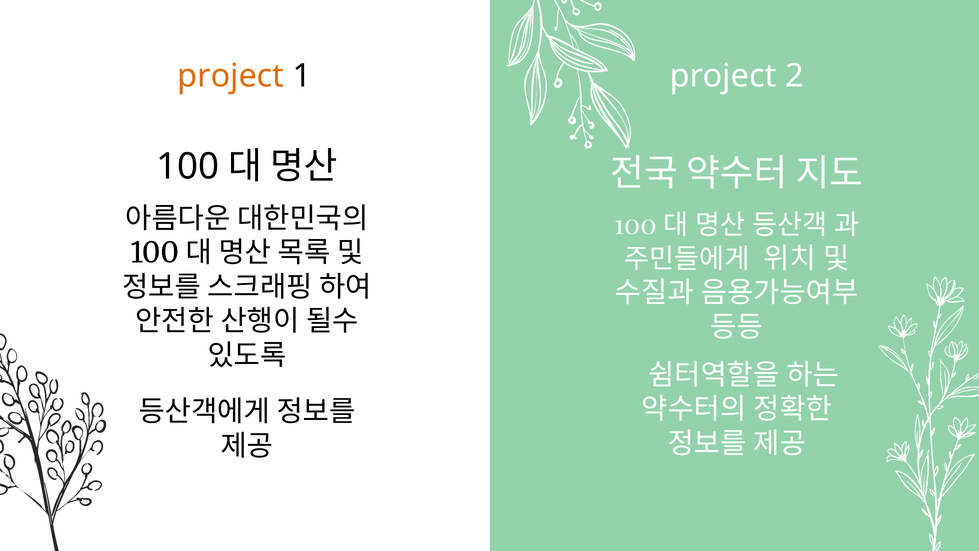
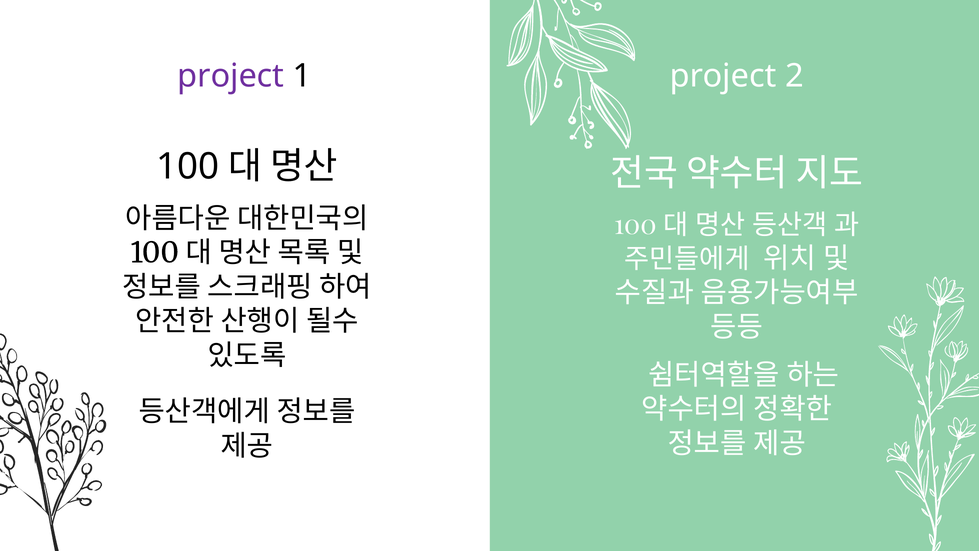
project at (231, 76) colour: orange -> purple
